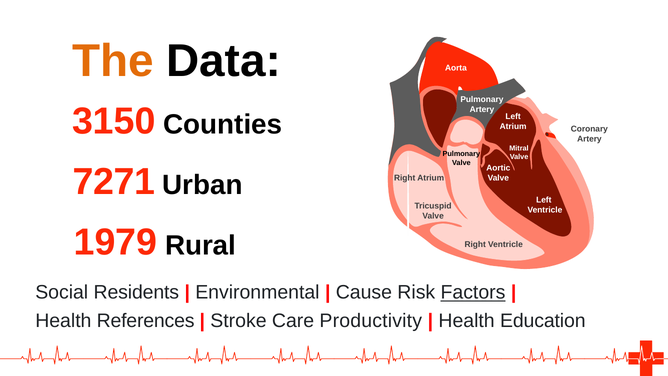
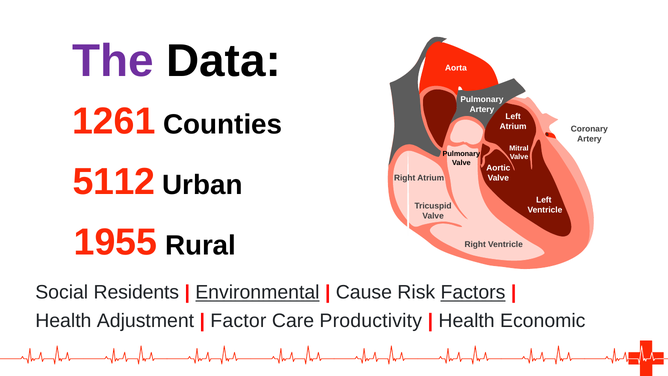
The colour: orange -> purple
3150: 3150 -> 1261
7271: 7271 -> 5112
1979: 1979 -> 1955
Environmental underline: none -> present
References: References -> Adjustment
Stroke: Stroke -> Factor
Education: Education -> Economic
